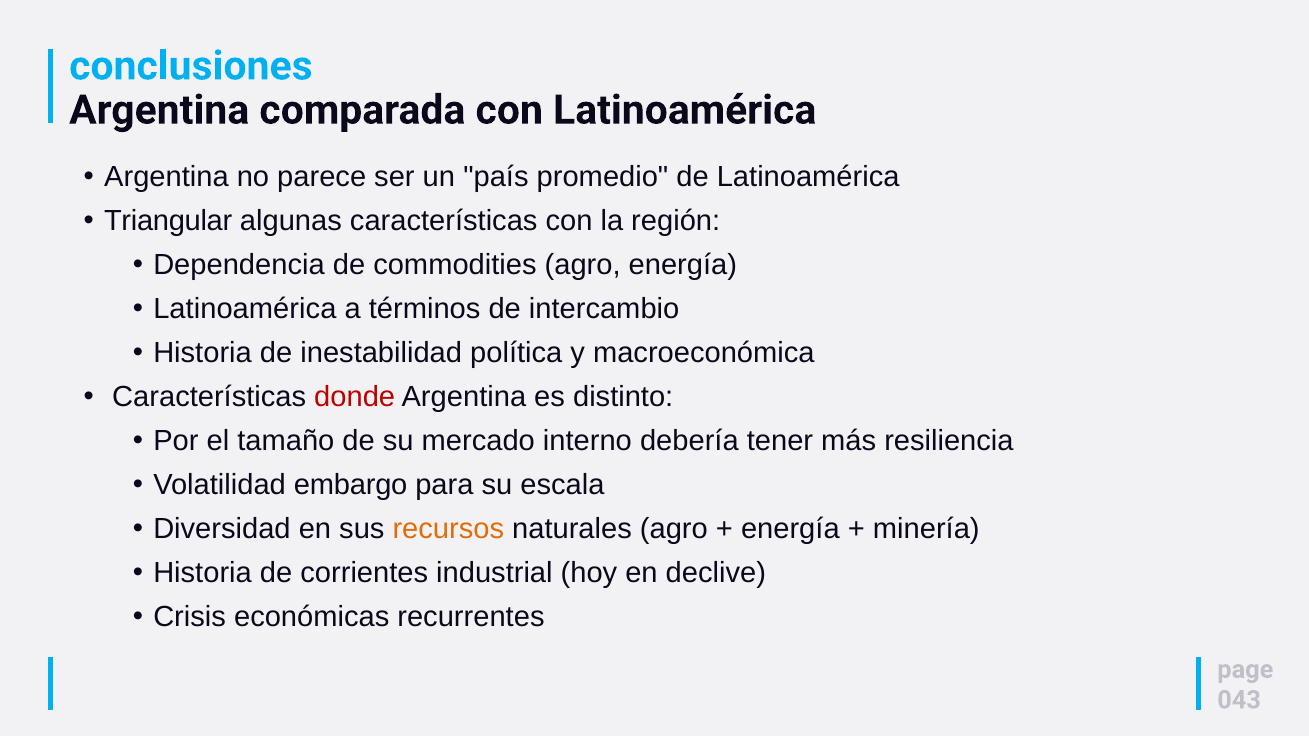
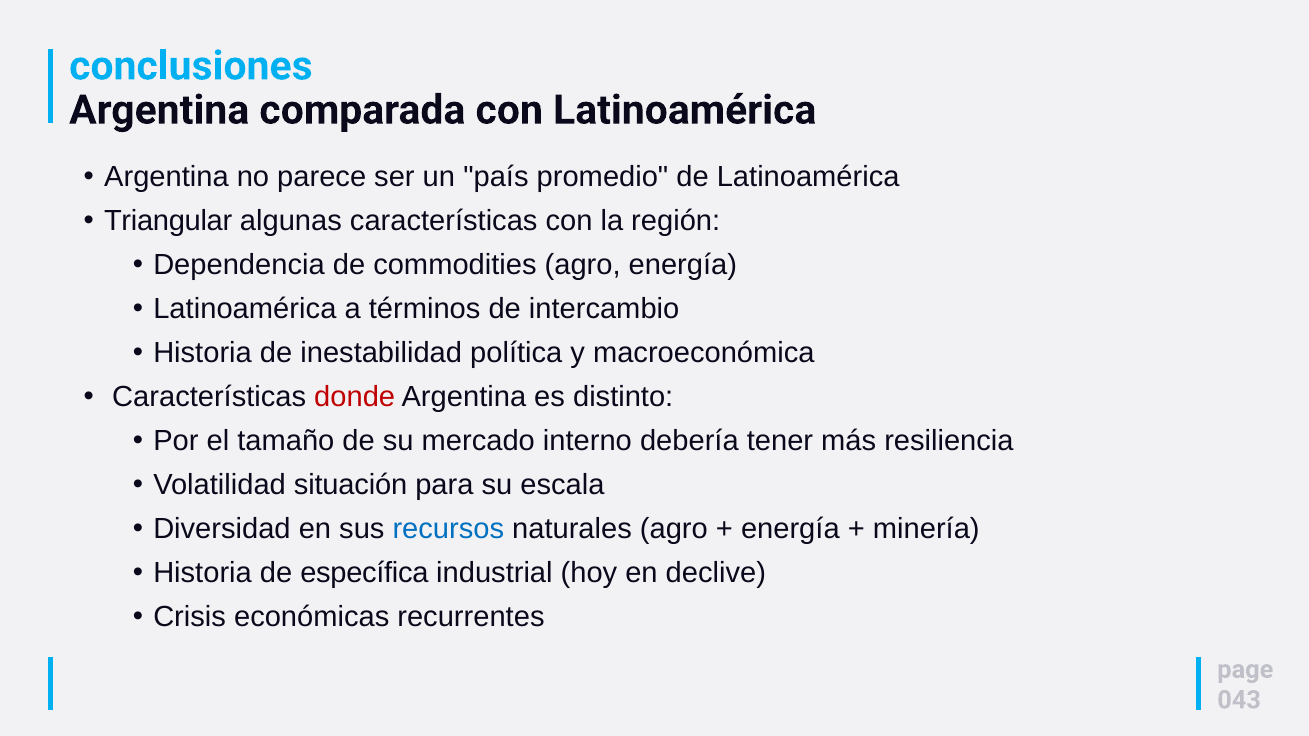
embargo: embargo -> situación
recursos colour: orange -> blue
corrientes: corrientes -> específica
